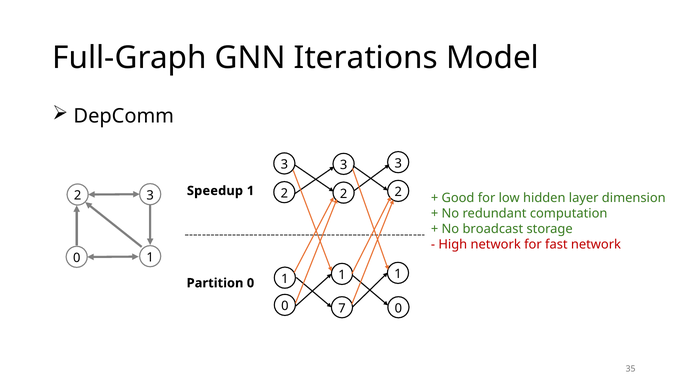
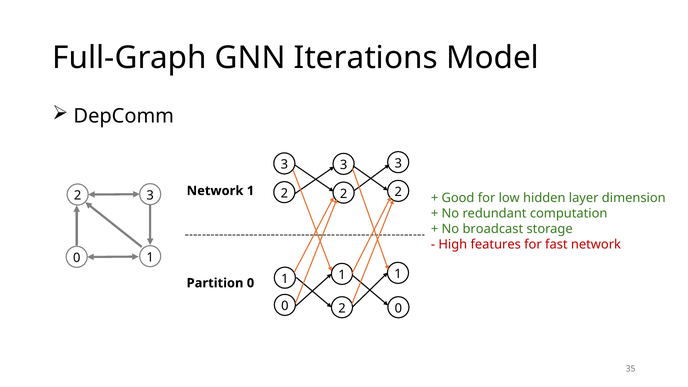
Speedup at (215, 191): Speedup -> Network
High network: network -> features
0 7: 7 -> 2
